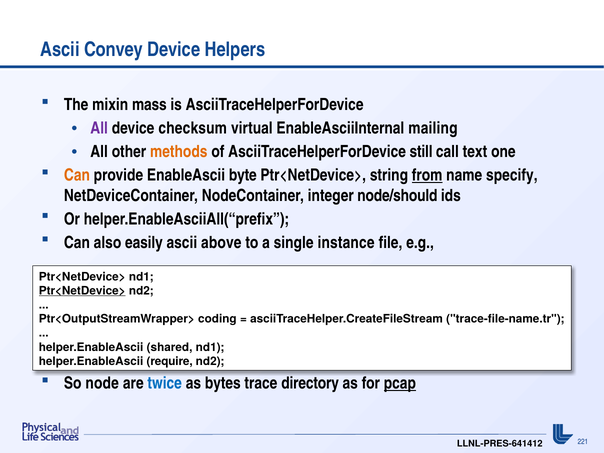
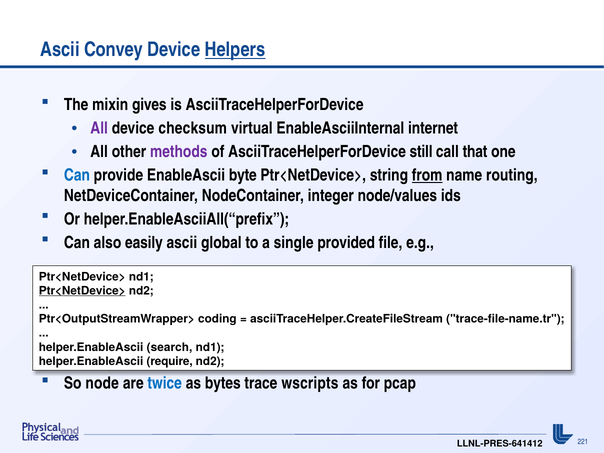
Helpers underline: none -> present
mass: mass -> gives
mailing: mailing -> internet
methods colour: orange -> purple
text: text -> that
Can at (77, 175) colour: orange -> blue
specify: specify -> routing
node/should: node/should -> node/values
above: above -> global
instance: instance -> provided
shared: shared -> search
directory: directory -> wscripts
pcap underline: present -> none
